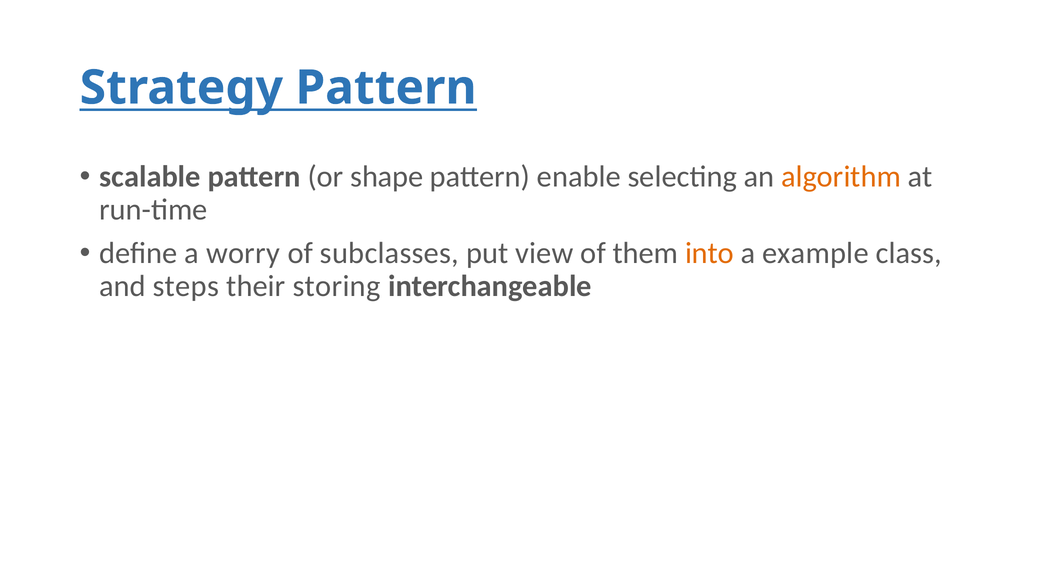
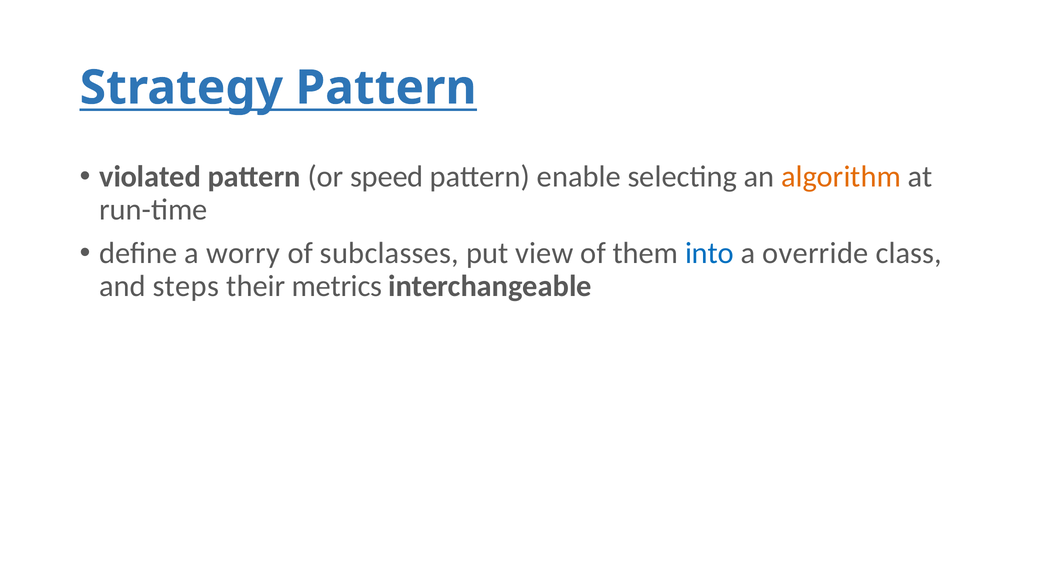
scalable: scalable -> violated
shape: shape -> speed
into colour: orange -> blue
example: example -> override
storing: storing -> metrics
